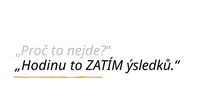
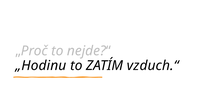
ýsledků.“: ýsledků.“ -> vzduch.“
